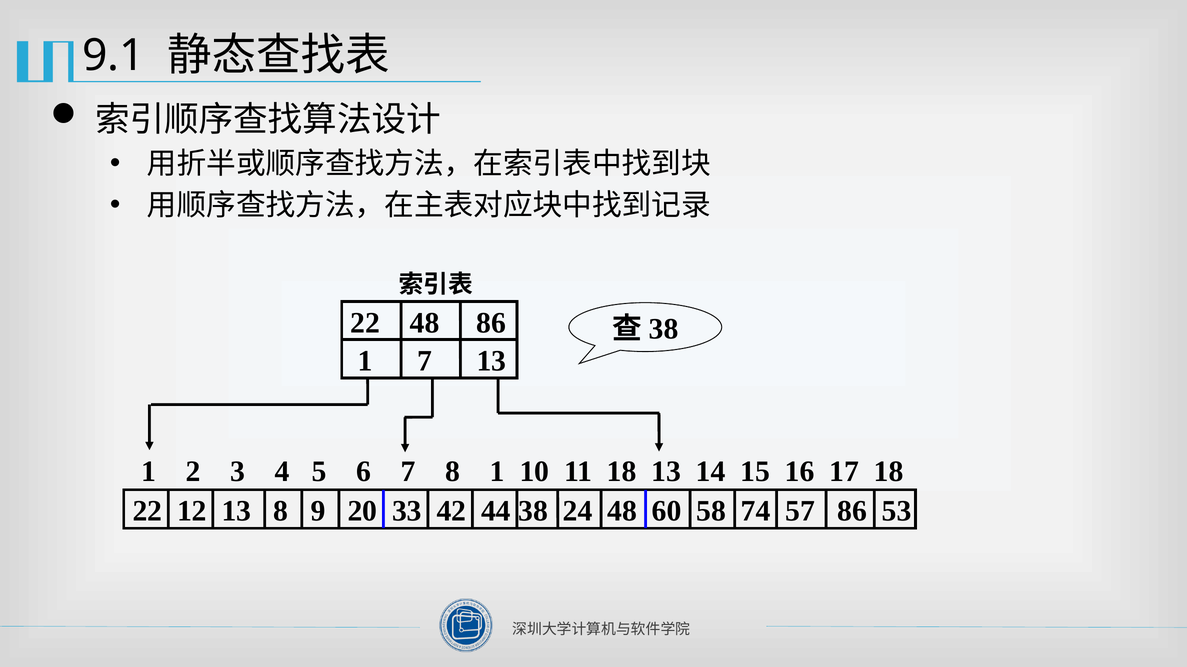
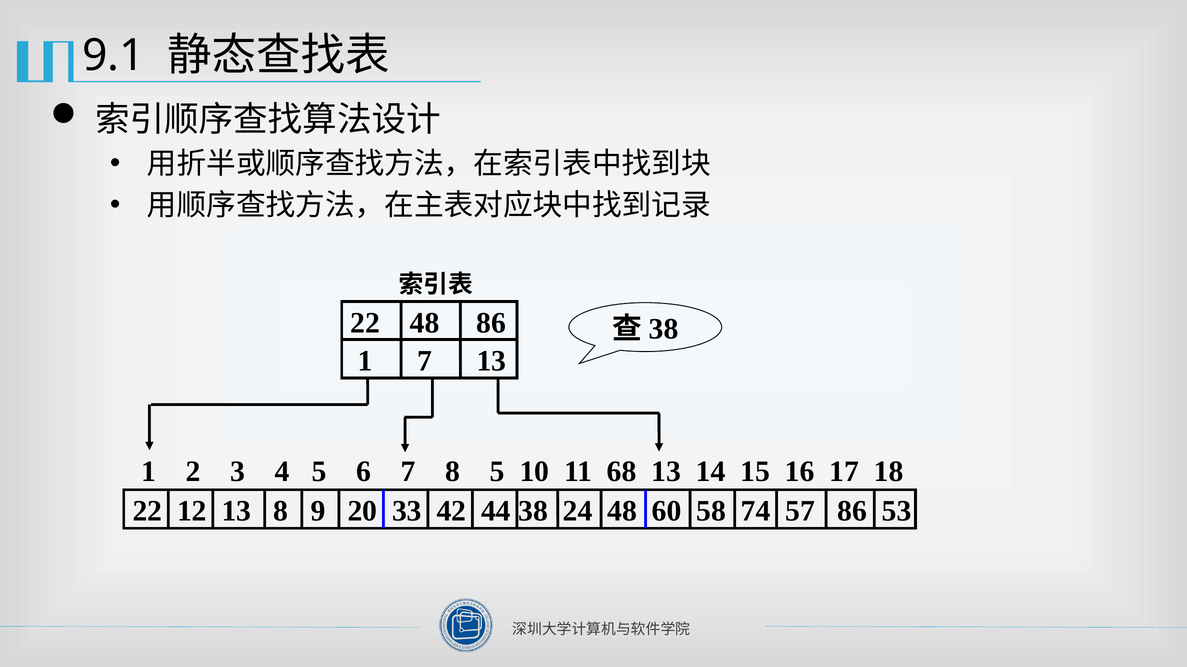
8 1: 1 -> 5
11 18: 18 -> 68
